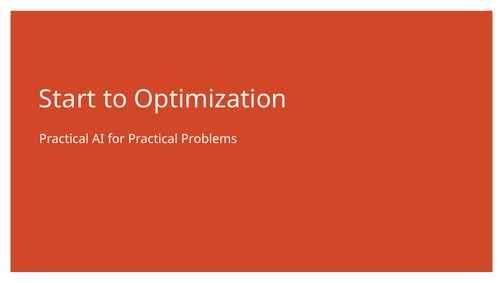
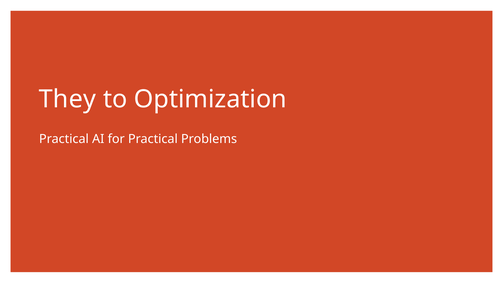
Start: Start -> They
